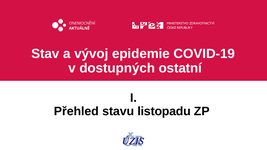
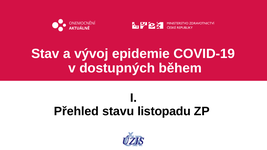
ostatní: ostatní -> během
